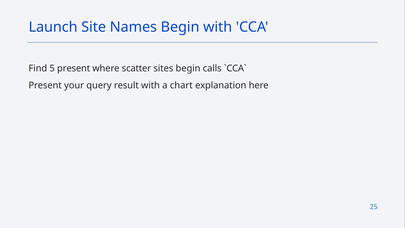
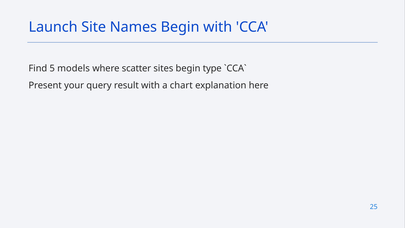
5 present: present -> models
calls: calls -> type
